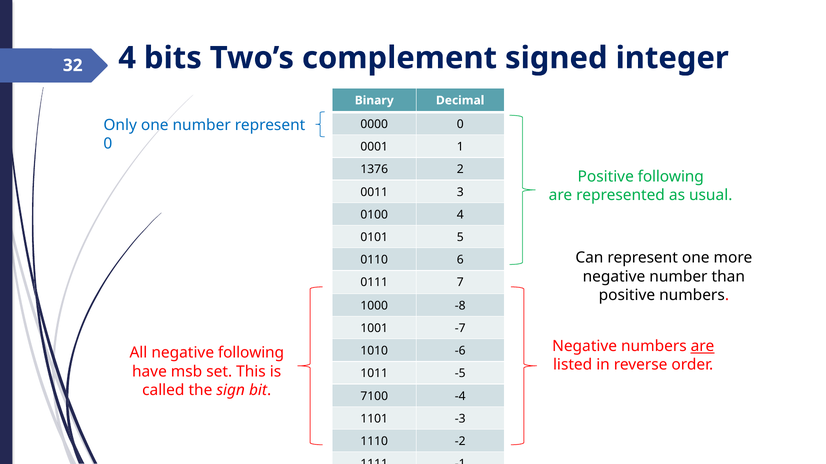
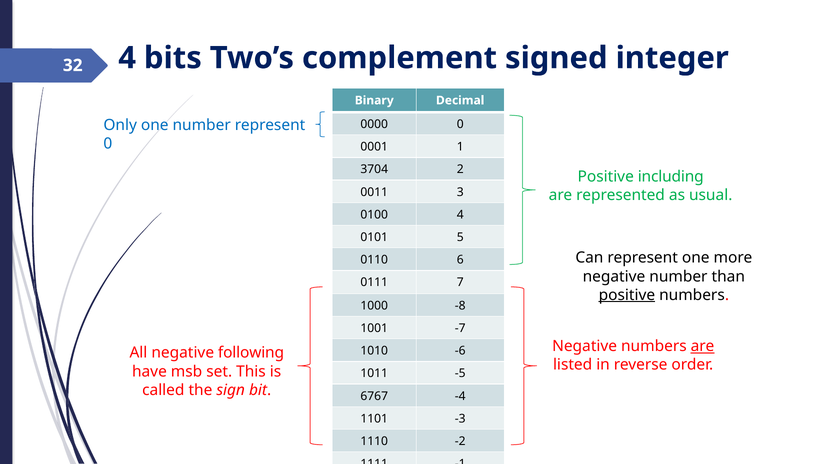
1376: 1376 -> 3704
Positive following: following -> including
positive at (627, 295) underline: none -> present
7100: 7100 -> 6767
